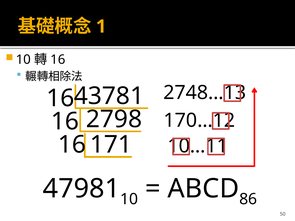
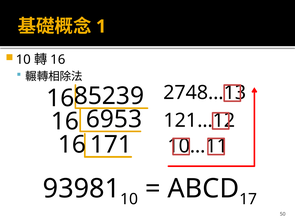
43781: 43781 -> 85239
2798: 2798 -> 6953
170…12: 170…12 -> 121…12
47981: 47981 -> 93981
86: 86 -> 17
